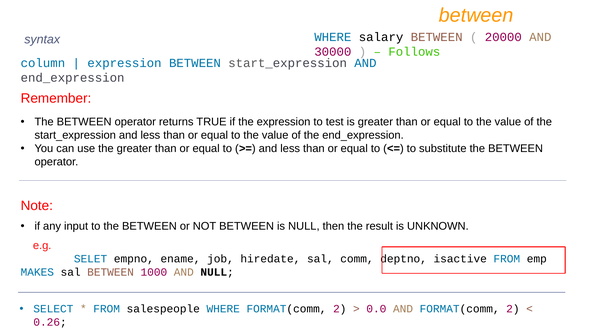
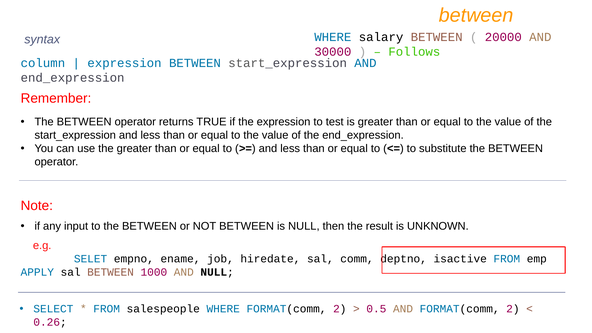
MAKES: MAKES -> APPLY
0.0: 0.0 -> 0.5
